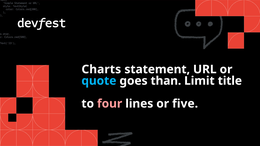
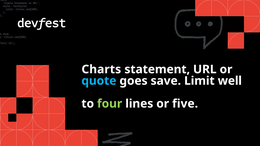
than: than -> save
title: title -> well
four colour: pink -> light green
